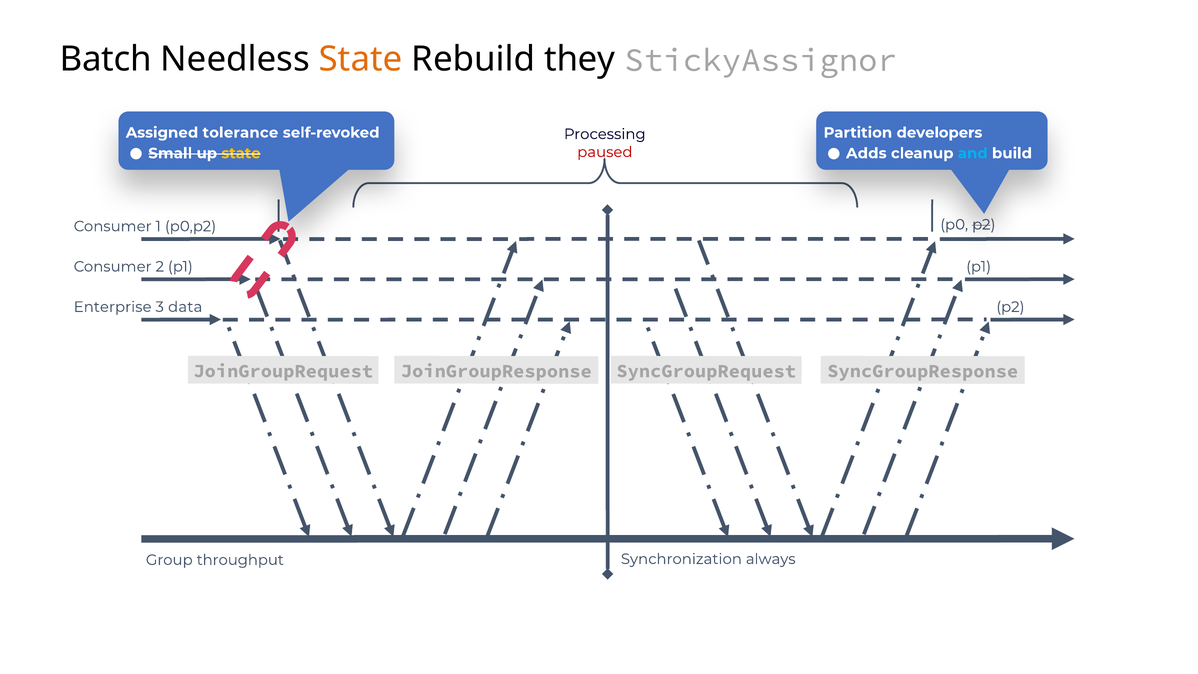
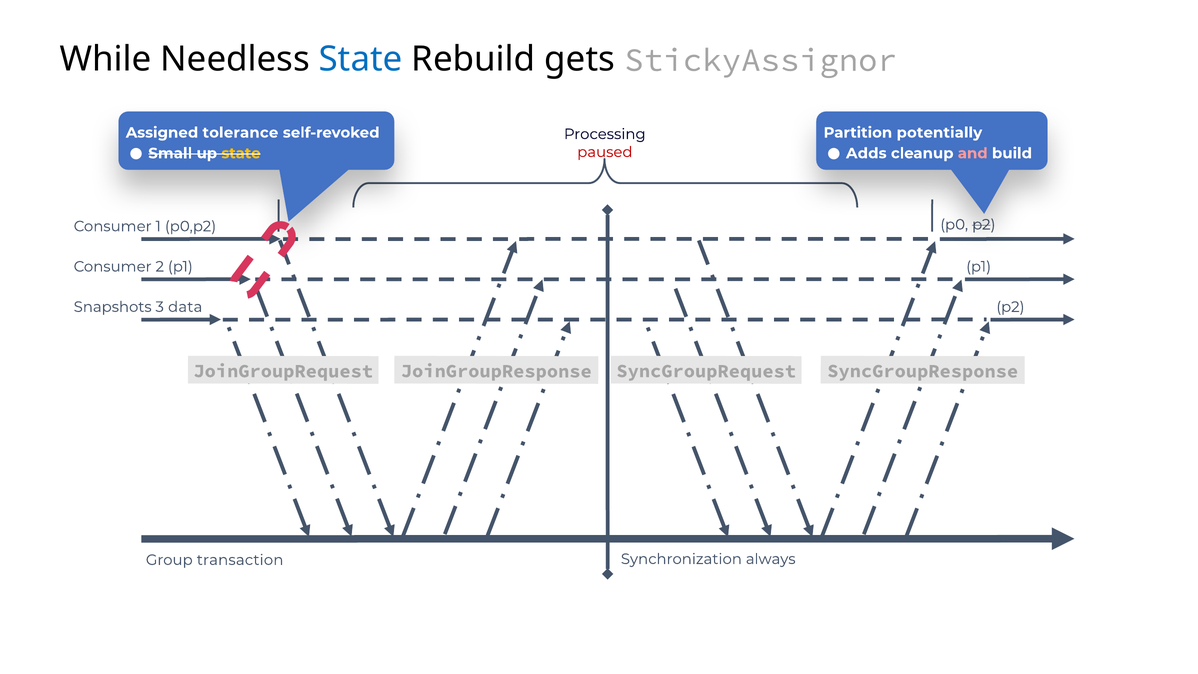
Batch: Batch -> While
State at (361, 59) colour: orange -> blue
they: they -> gets
developers: developers -> potentially
and colour: light blue -> pink
Enterprise: Enterprise -> Snapshots
throughput: throughput -> transaction
